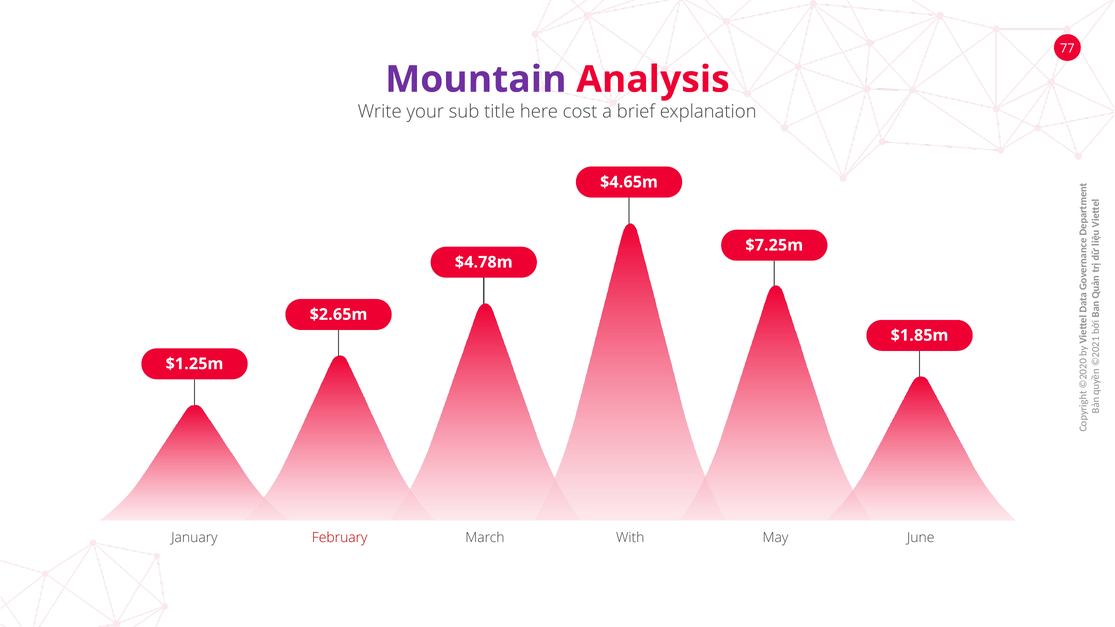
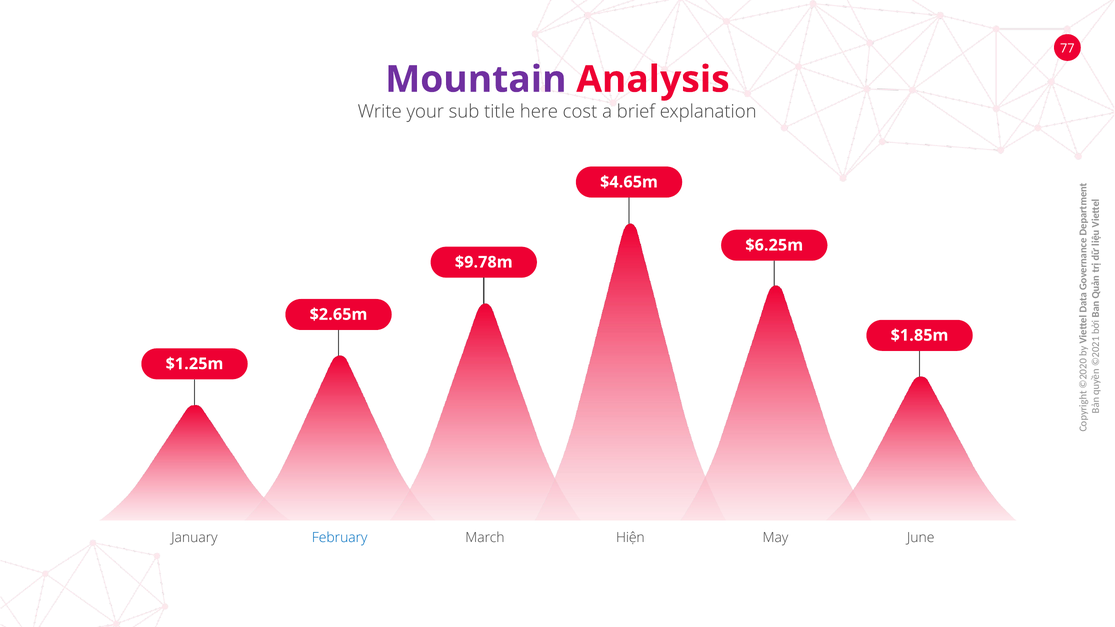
$7.25m: $7.25m -> $6.25m
$4.78m: $4.78m -> $9.78m
February colour: red -> blue
With: With -> Hiện
